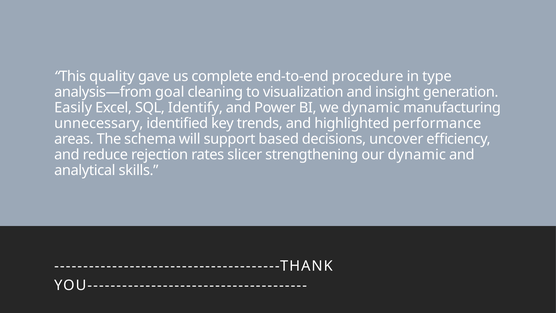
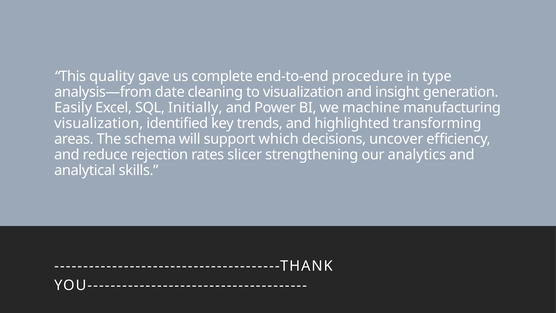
goal: goal -> date
Identify: Identify -> Initially
we dynamic: dynamic -> machine
unnecessary at (99, 123): unnecessary -> visualization
performance: performance -> transforming
based: based -> which
our dynamic: dynamic -> analytics
